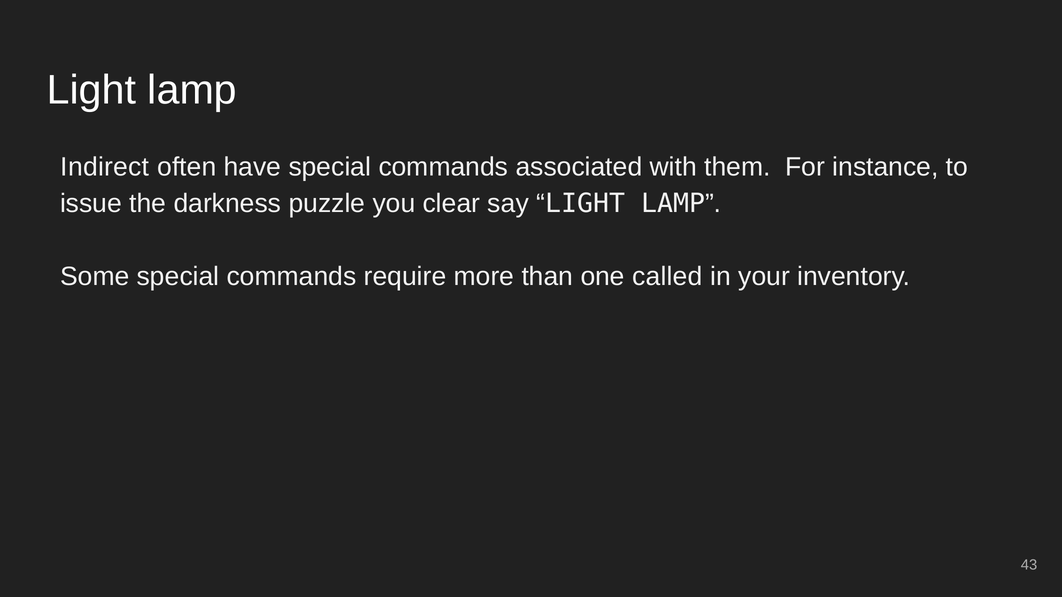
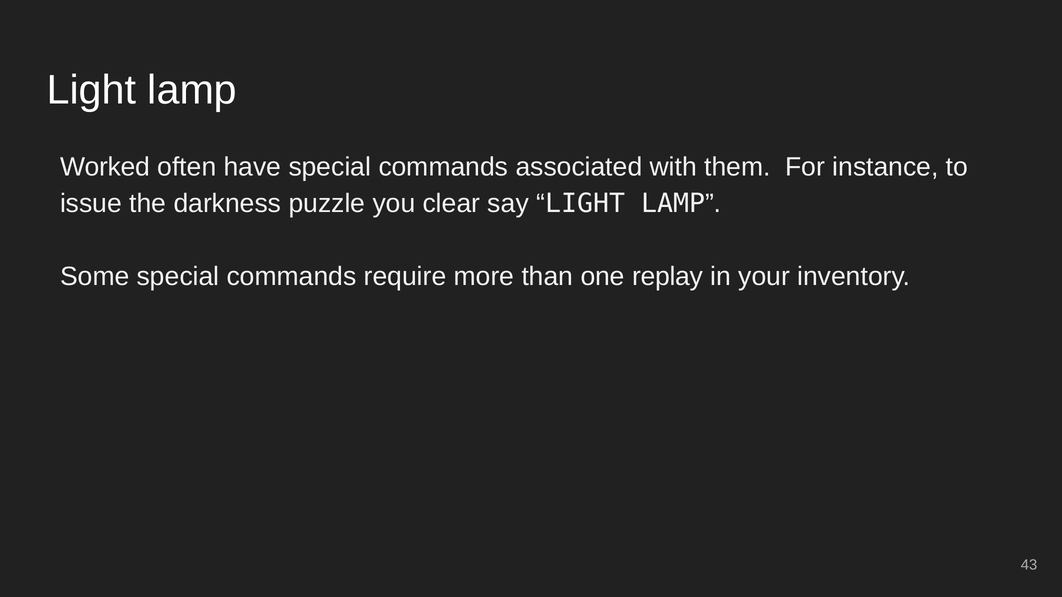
Indirect: Indirect -> Worked
called: called -> replay
